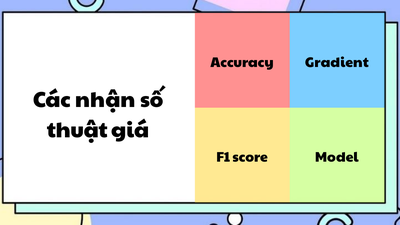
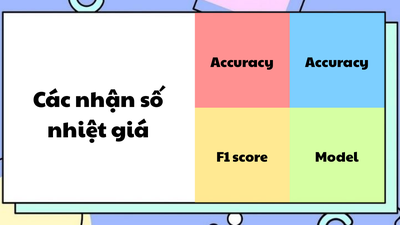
Gradient at (337, 63): Gradient -> Accuracy
thuật: thuật -> nhiệt
